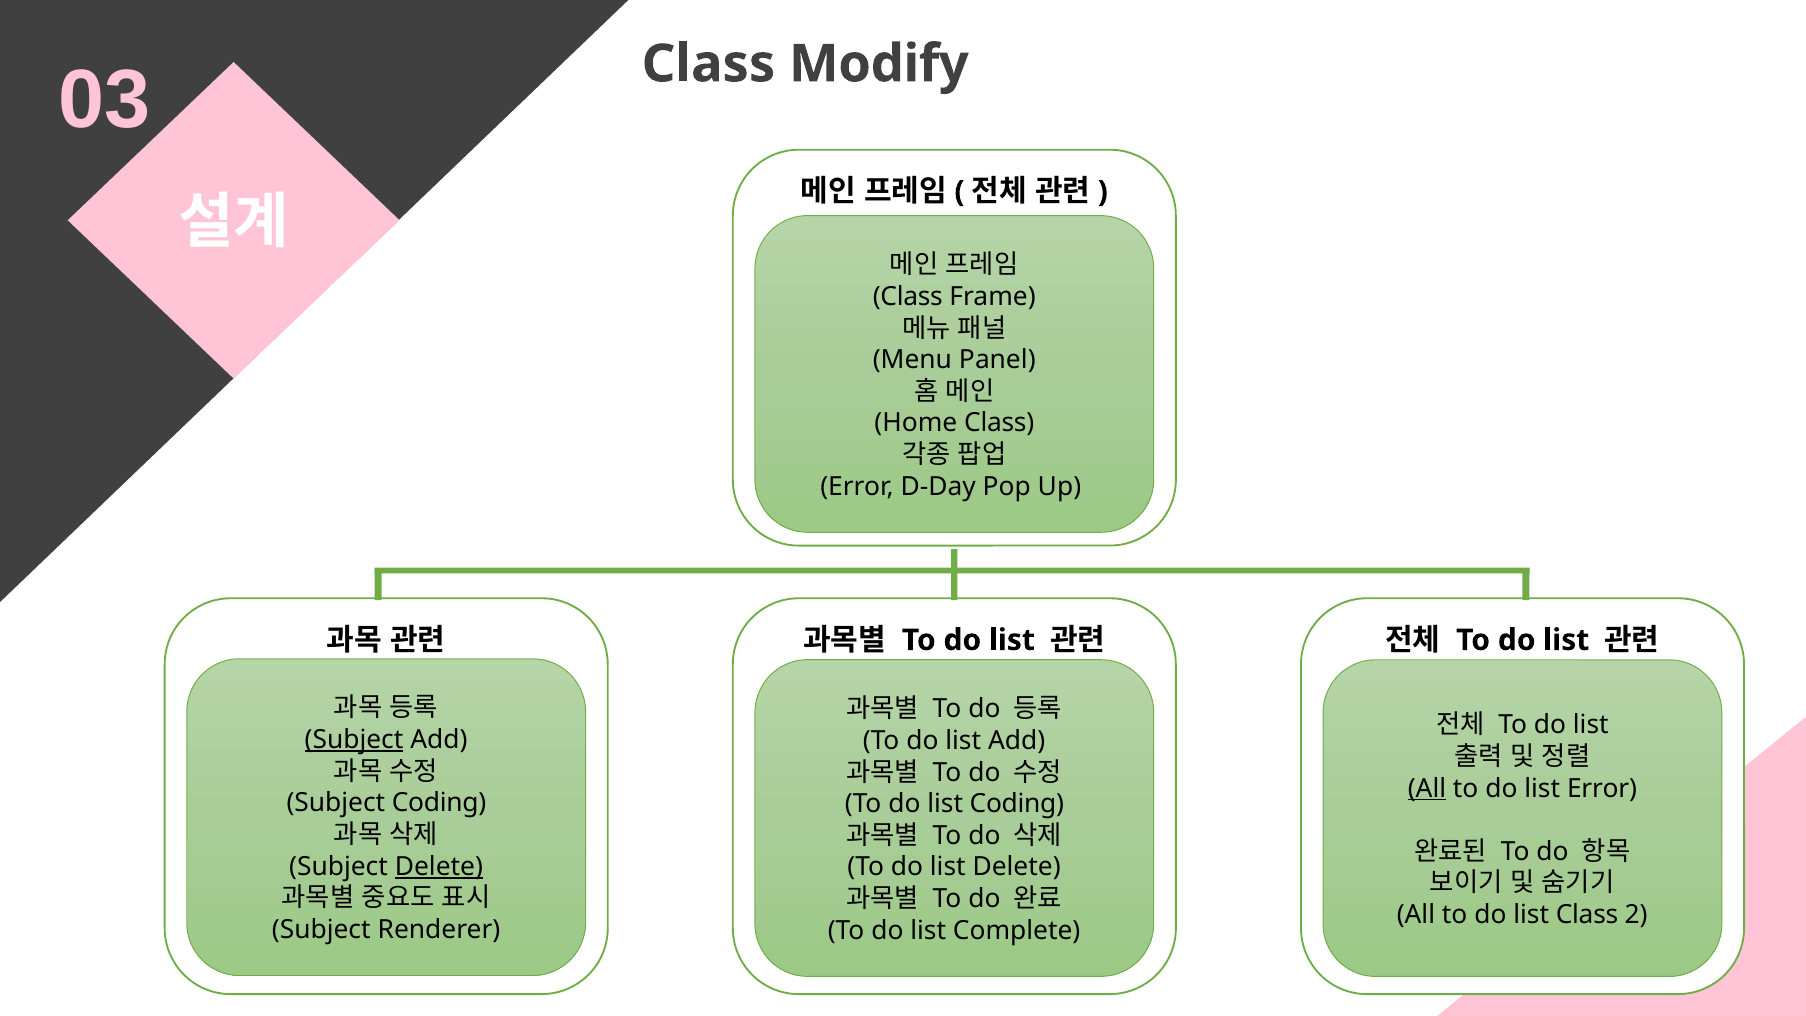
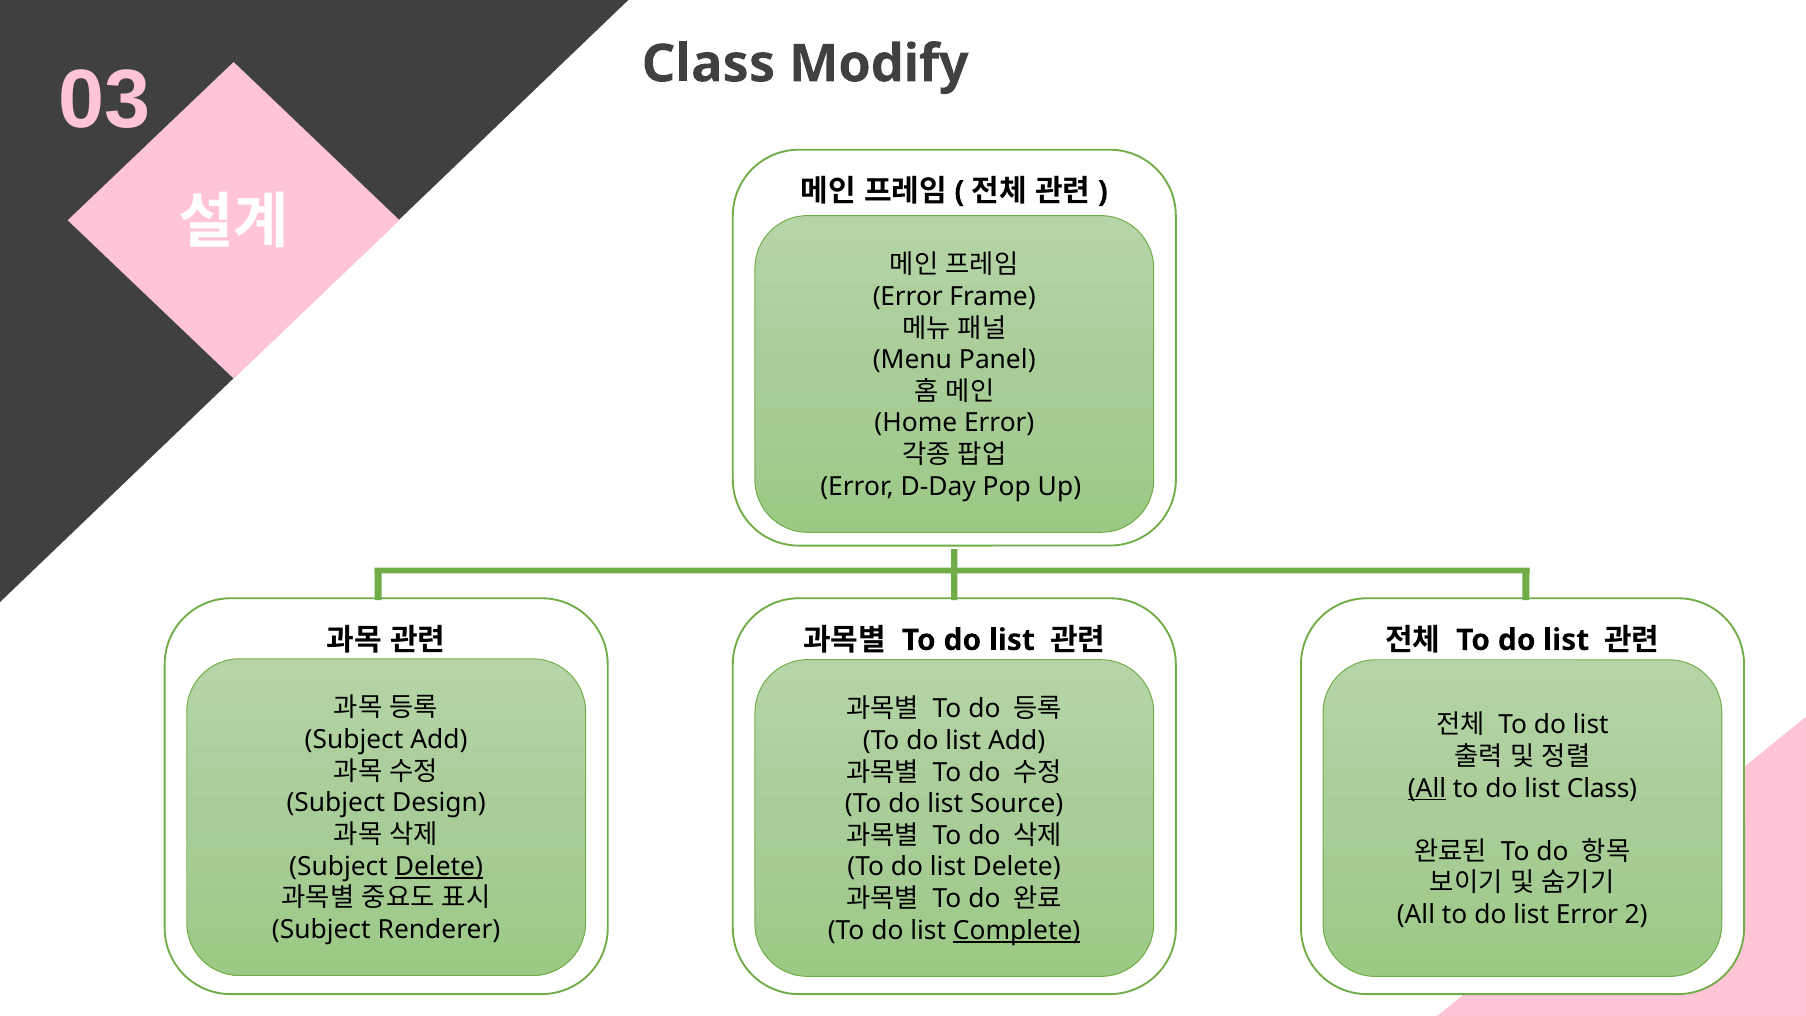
Class at (908, 297): Class -> Error
Home Class: Class -> Error
Subject at (354, 740) underline: present -> none
list Error: Error -> Class
Subject Coding: Coding -> Design
list Coding: Coding -> Source
list Class: Class -> Error
Complete underline: none -> present
